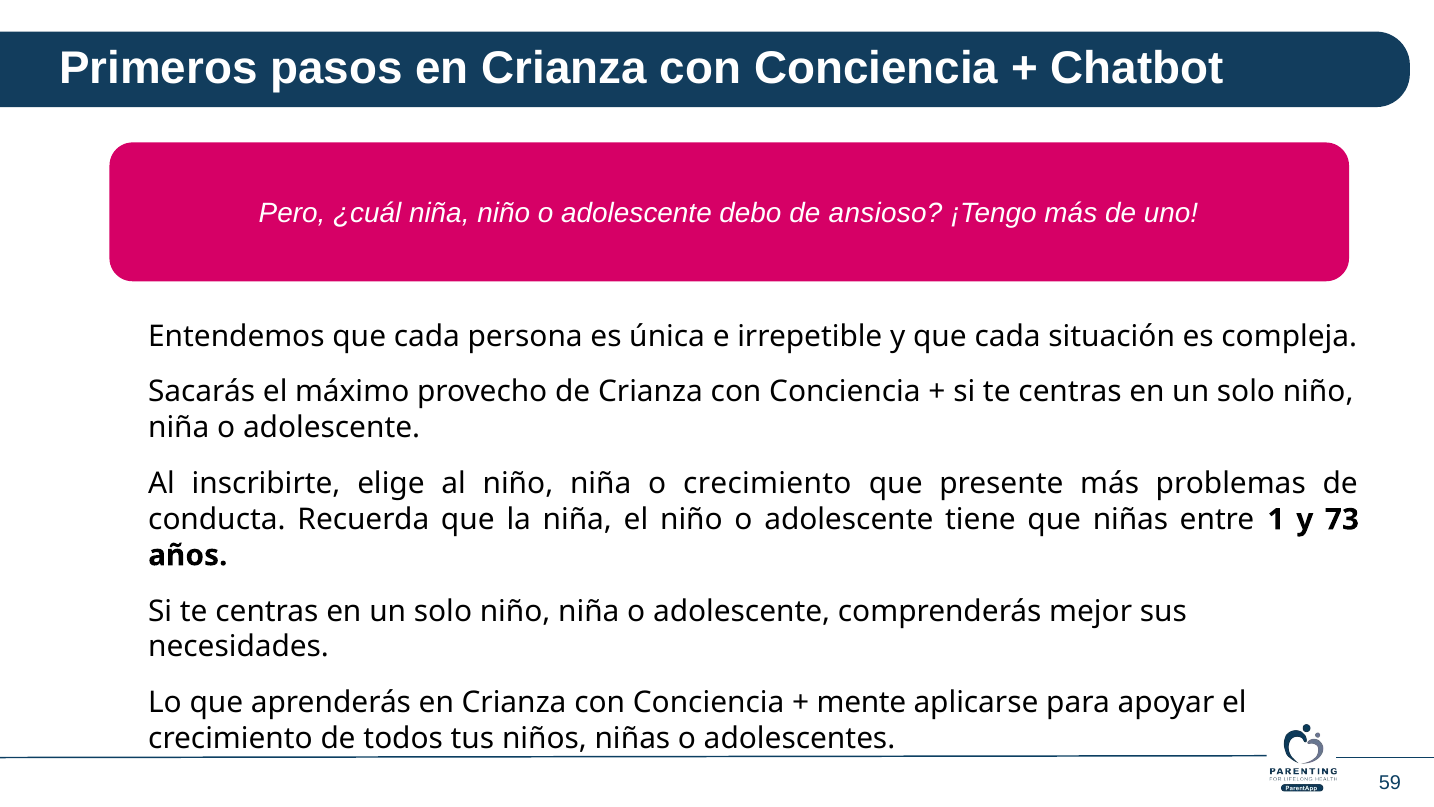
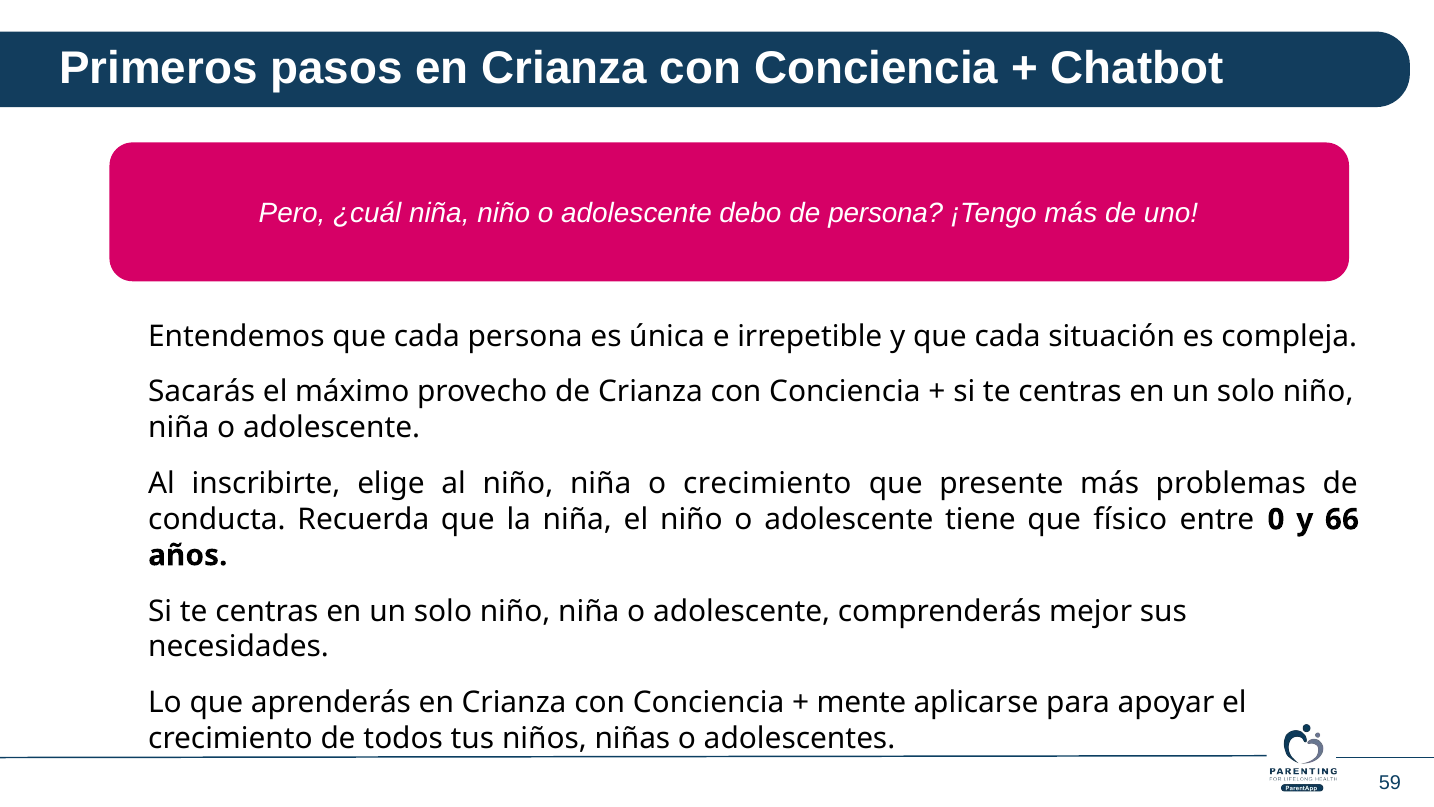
de ansioso: ansioso -> persona
que niñas: niñas -> físico
1: 1 -> 0
73: 73 -> 66
